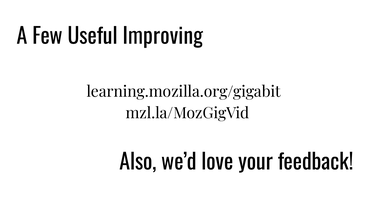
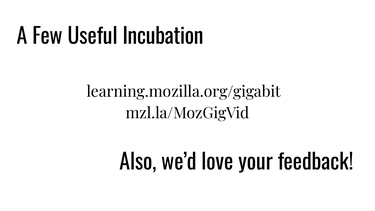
Improving: Improving -> Incubation
